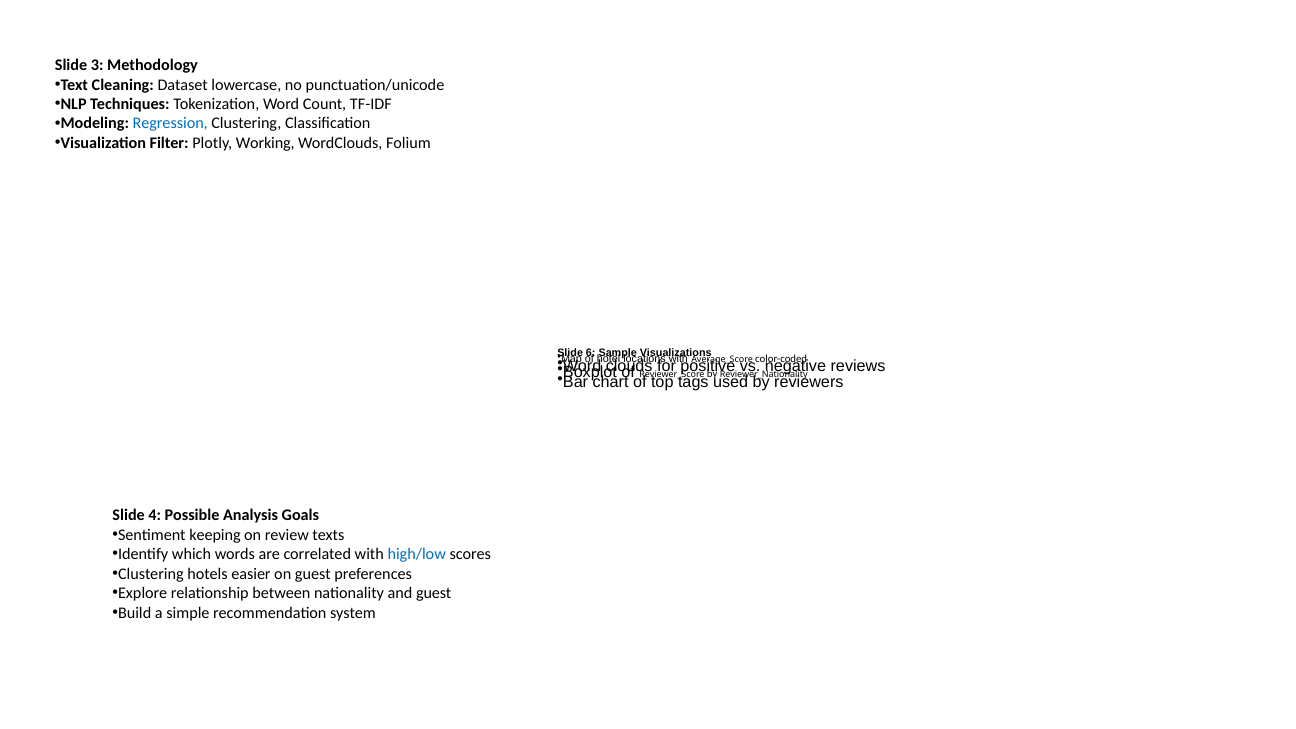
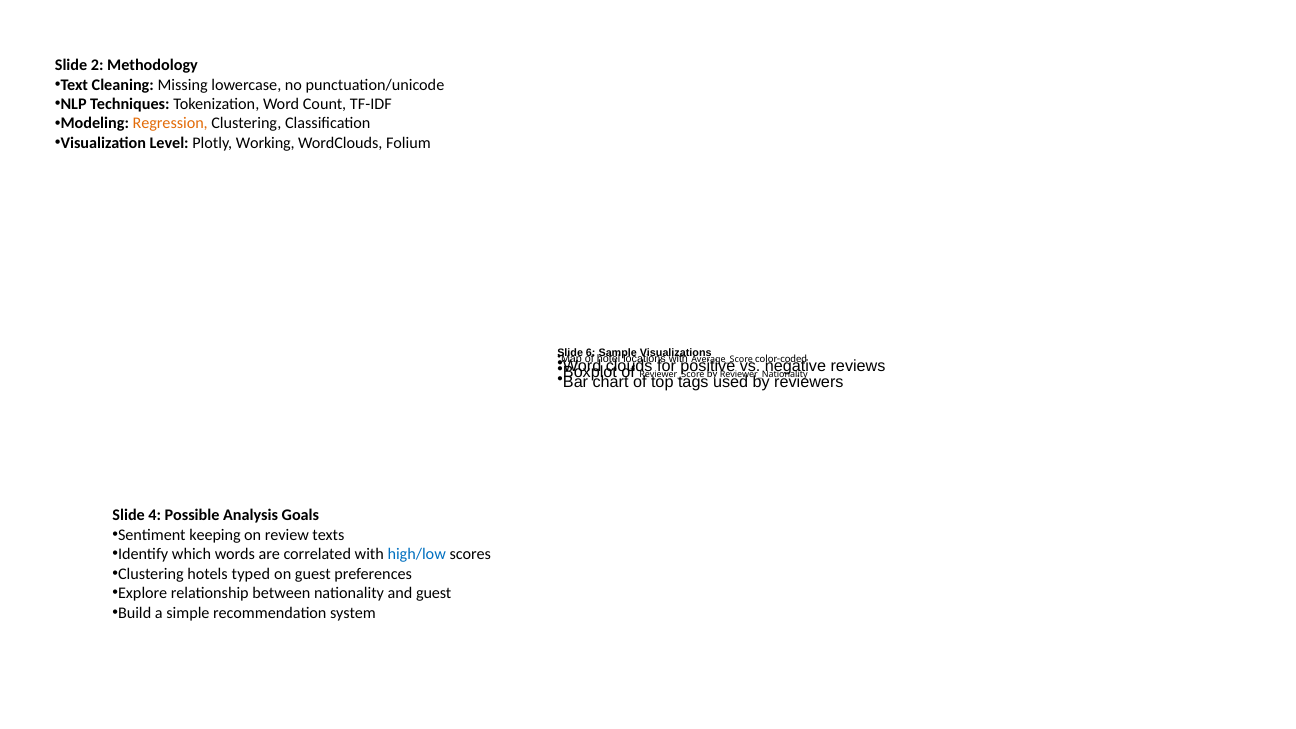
3: 3 -> 2
Dataset: Dataset -> Missing
Regression colour: blue -> orange
Filter: Filter -> Level
easier: easier -> typed
